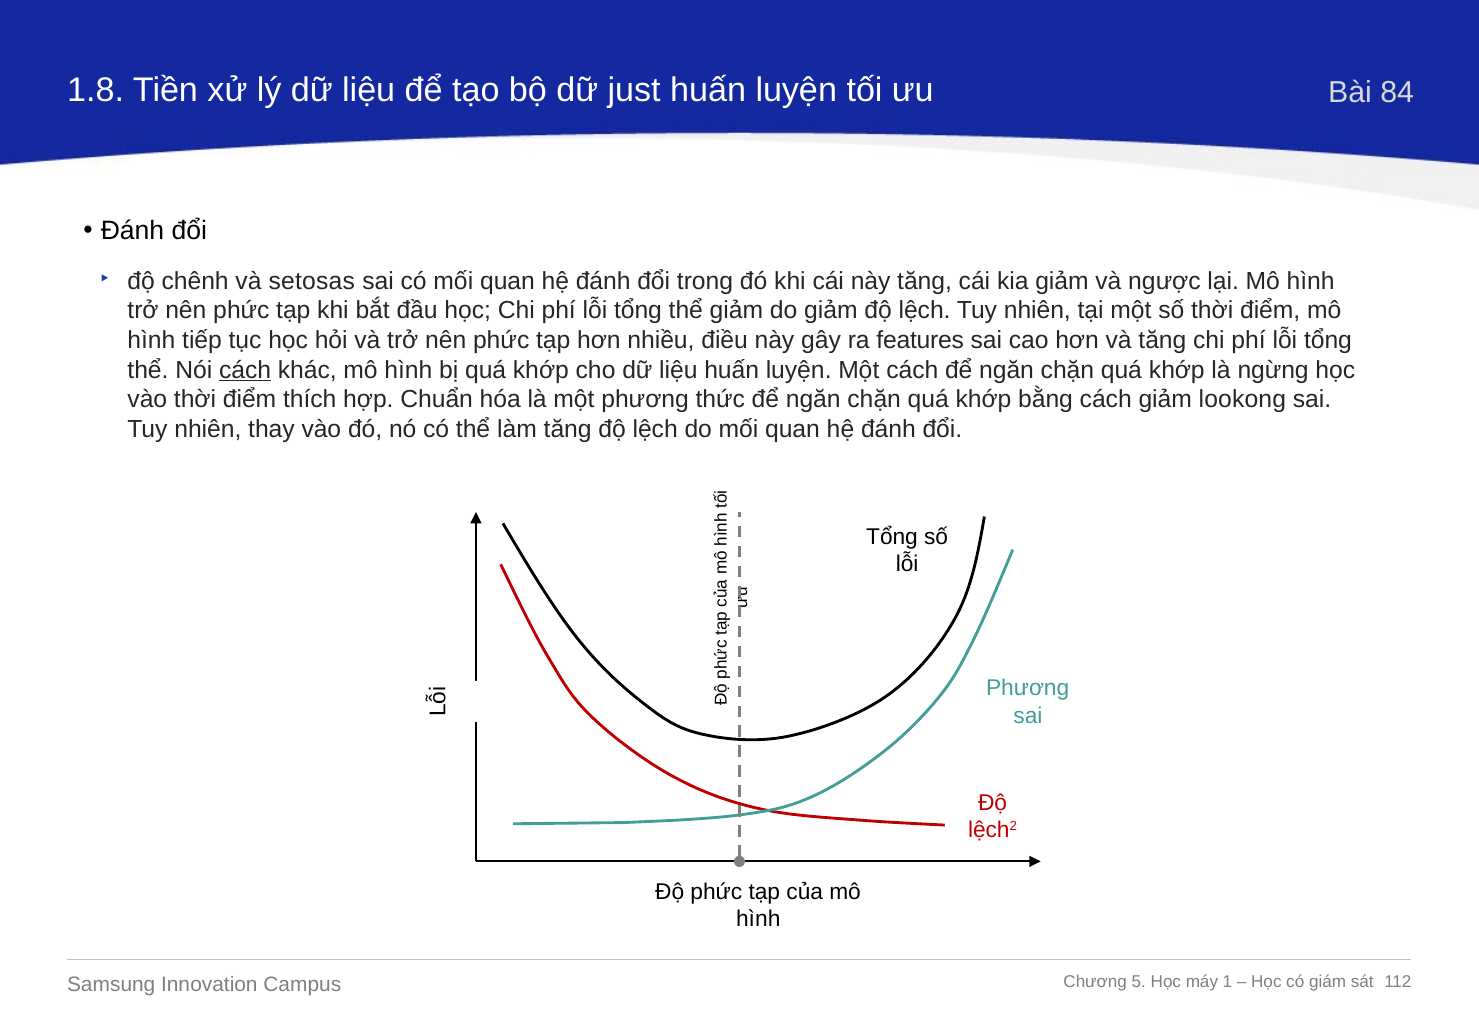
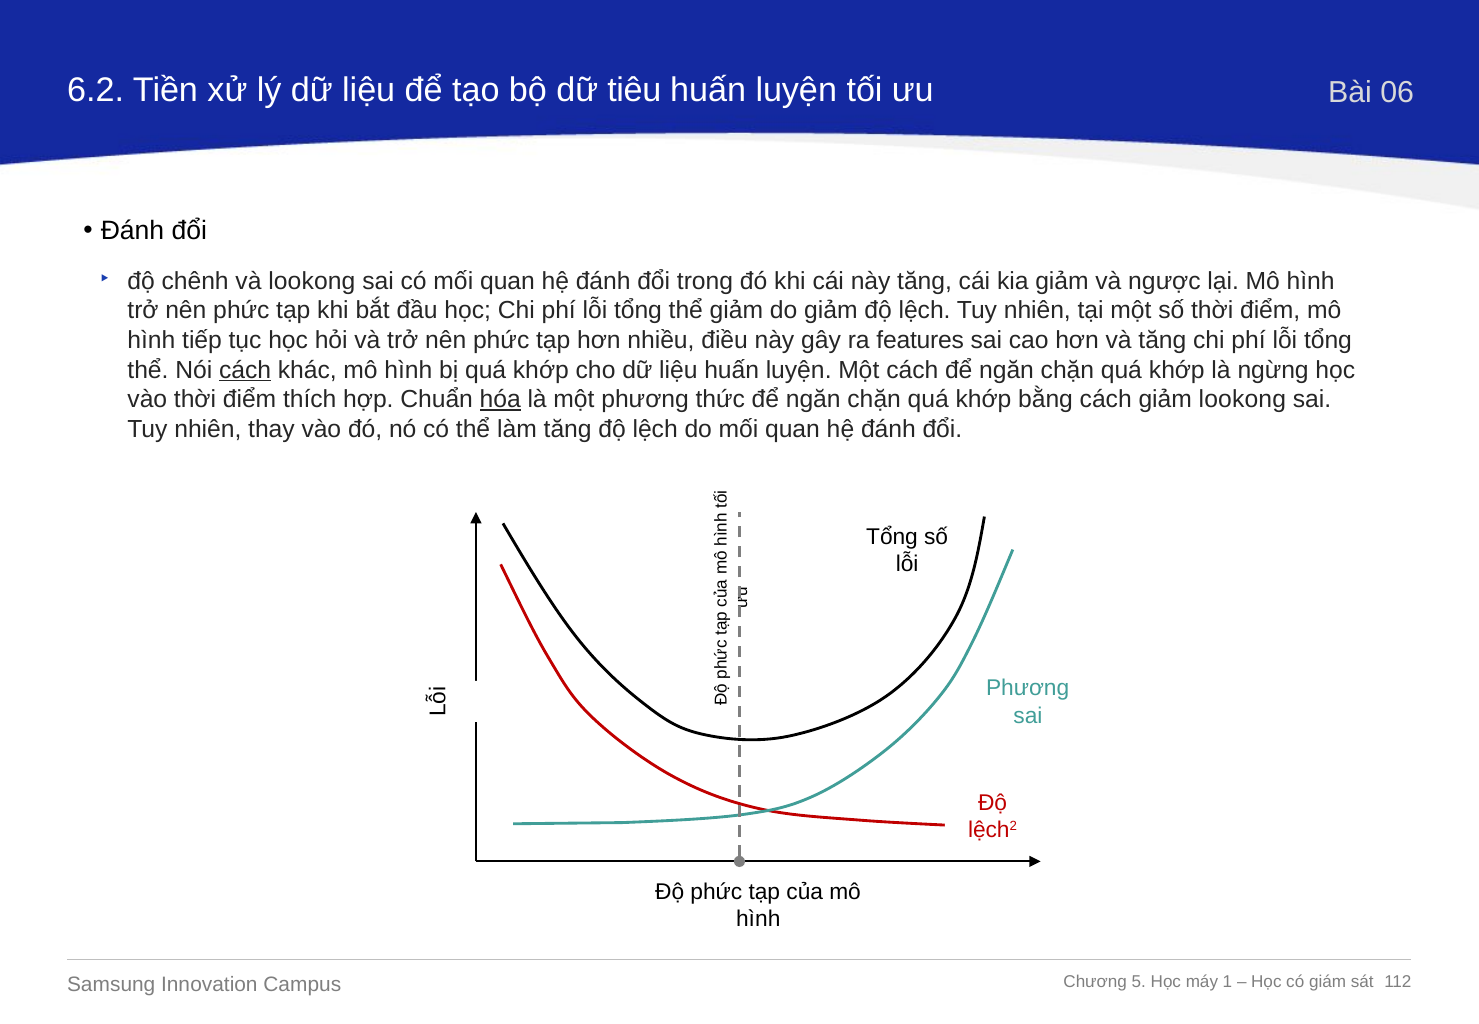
1.8: 1.8 -> 6.2
just: just -> tiêu
84: 84 -> 06
và setosas: setosas -> lookong
hóa underline: none -> present
